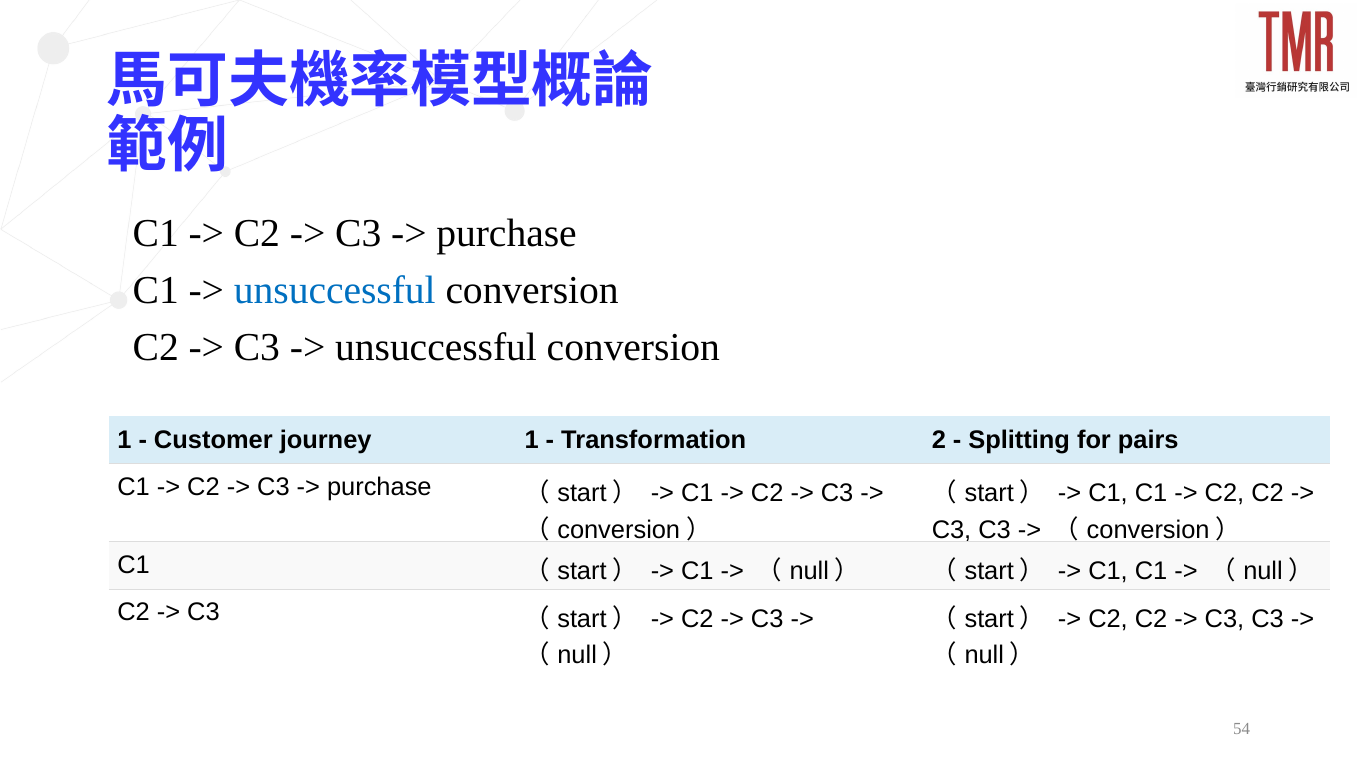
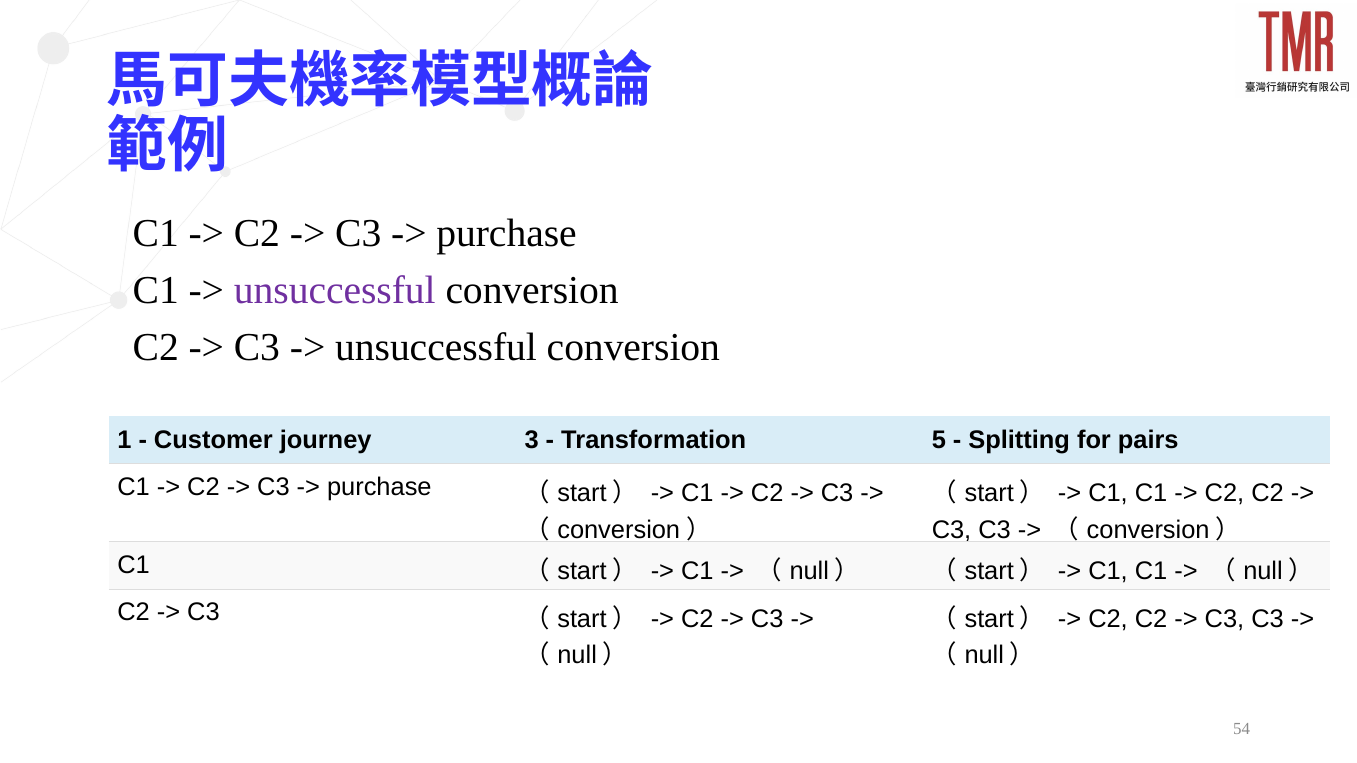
unsuccessful at (335, 291) colour: blue -> purple
journey 1: 1 -> 3
2: 2 -> 5
